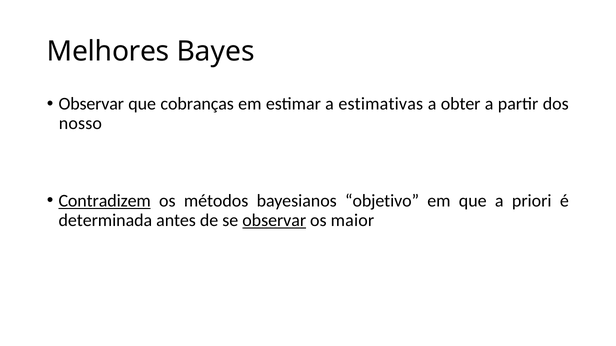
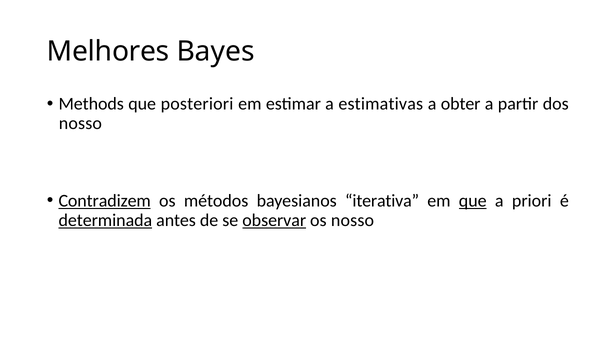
Observar at (91, 104): Observar -> Methods
cobranças: cobranças -> posteriori
objetivo: objetivo -> iterativa
que at (473, 201) underline: none -> present
determinada underline: none -> present
os maior: maior -> nosso
